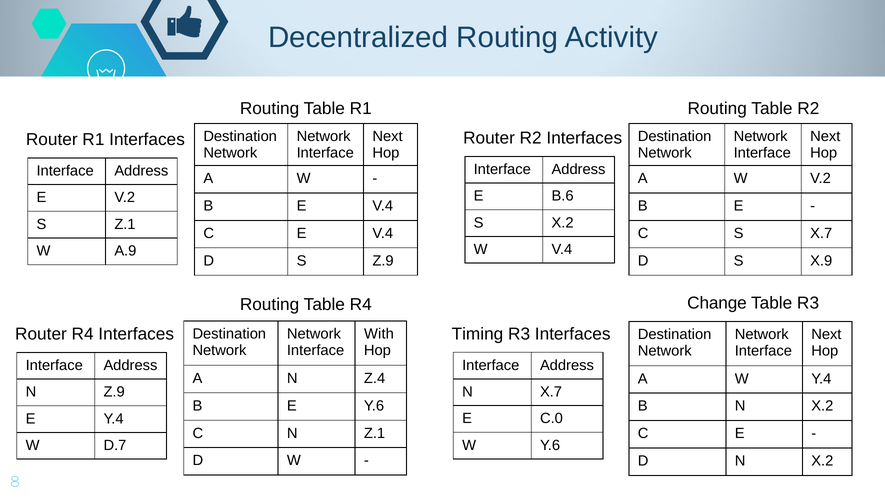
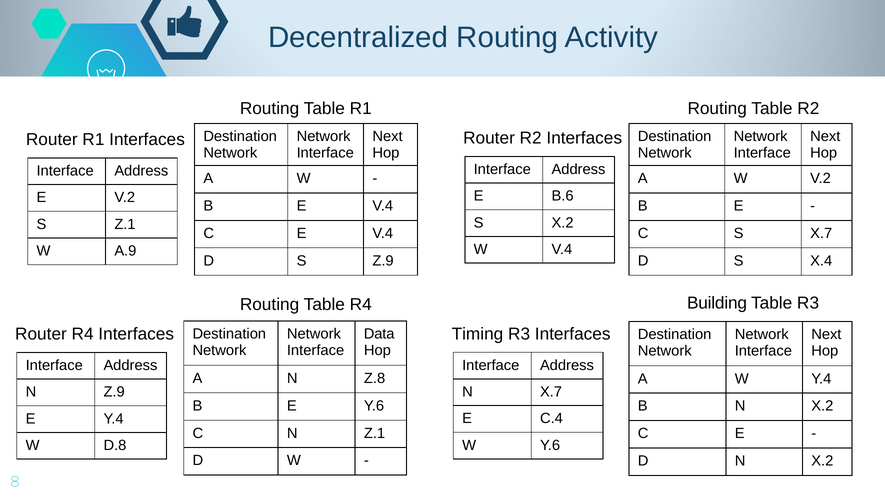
X.9: X.9 -> X.4
Change: Change -> Building
With: With -> Data
Z.4: Z.4 -> Z.8
C.0: C.0 -> C.4
D.7: D.7 -> D.8
